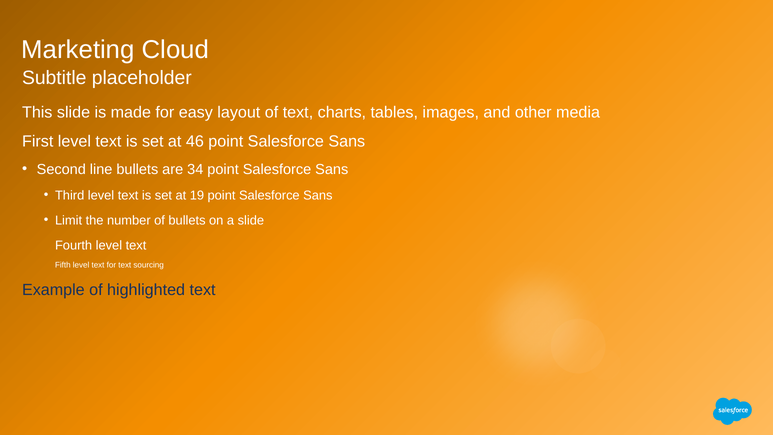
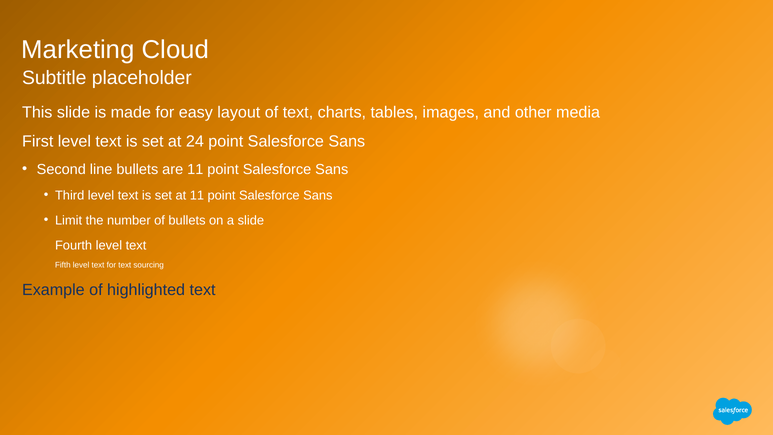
46: 46 -> 24
are 34: 34 -> 11
at 19: 19 -> 11
